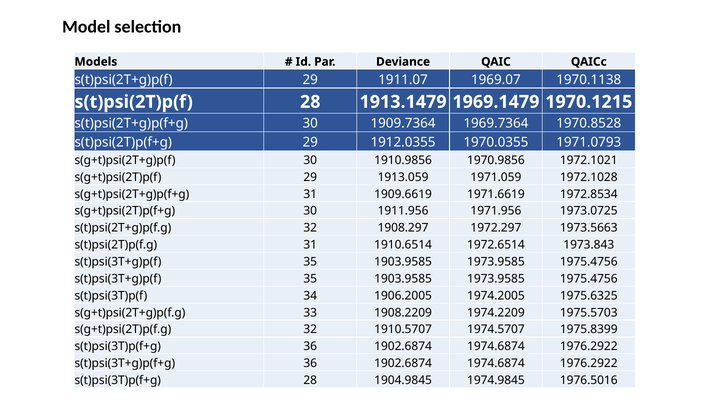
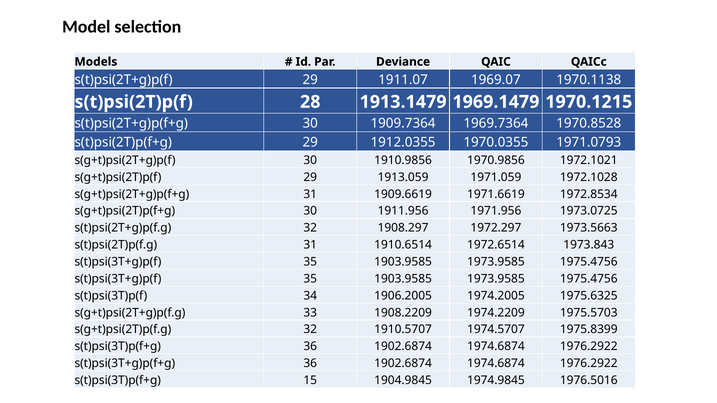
s(t)psi(3T)p(f+g 28: 28 -> 15
